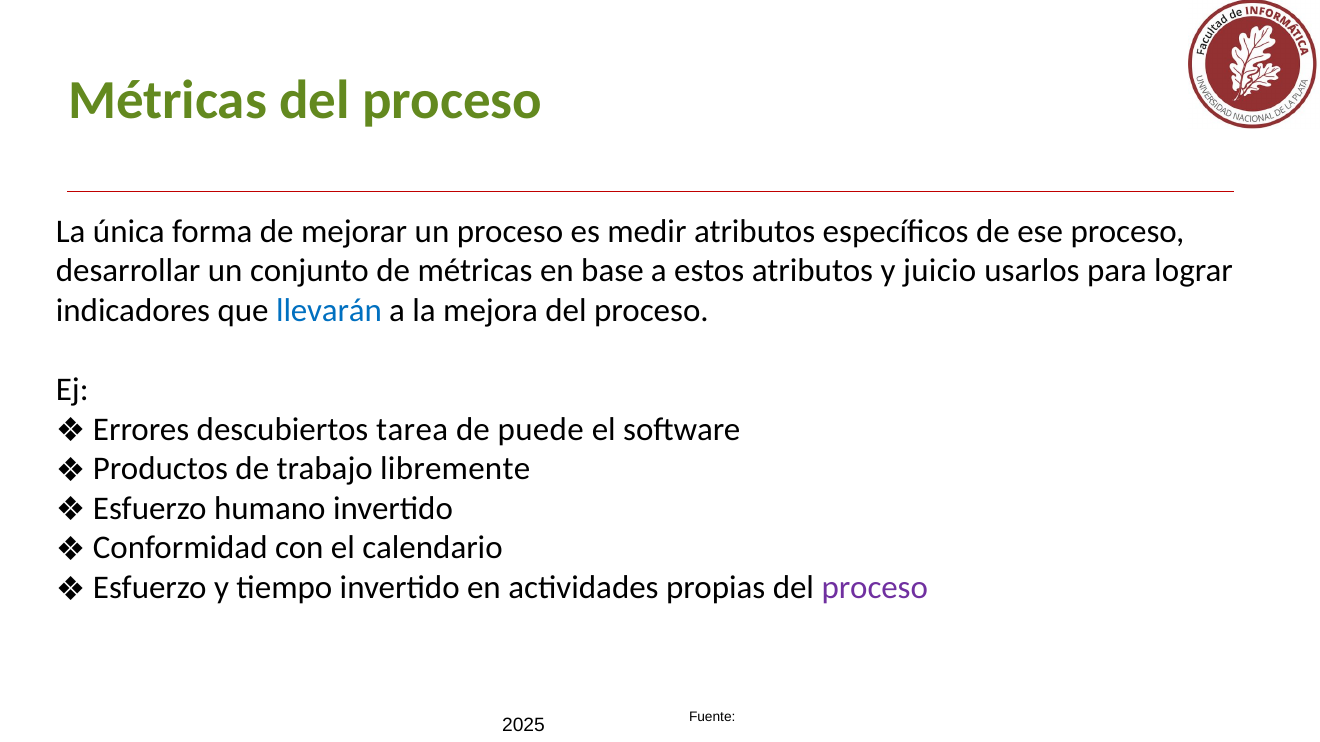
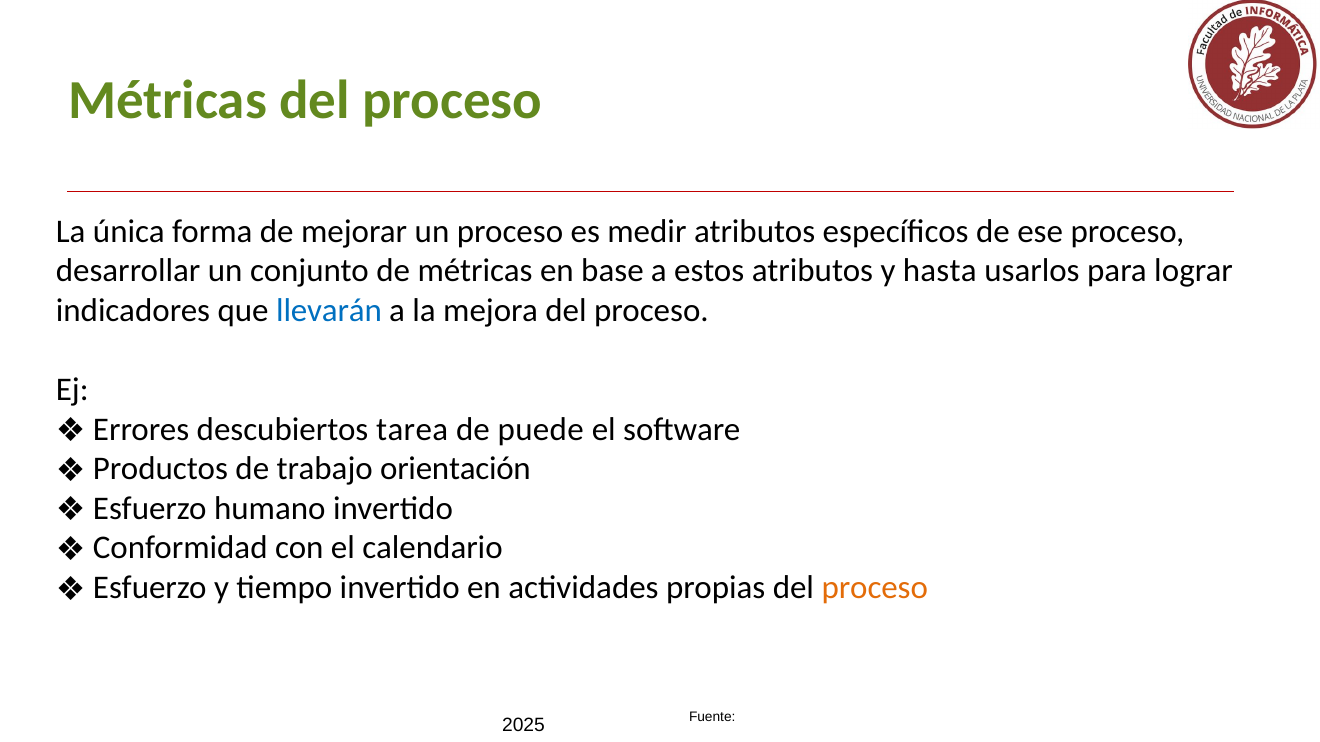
juicio: juicio -> hasta
libremente: libremente -> orientación
proceso at (875, 588) colour: purple -> orange
